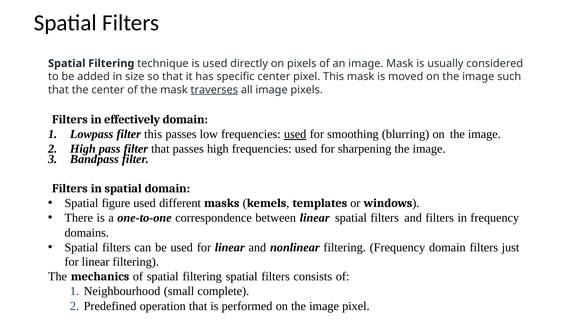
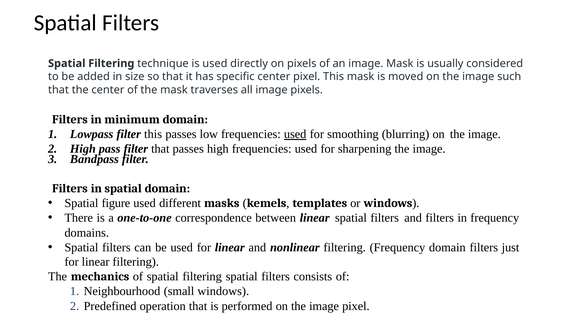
traverses underline: present -> none
effectively: effectively -> minimum
small complete: complete -> windows
